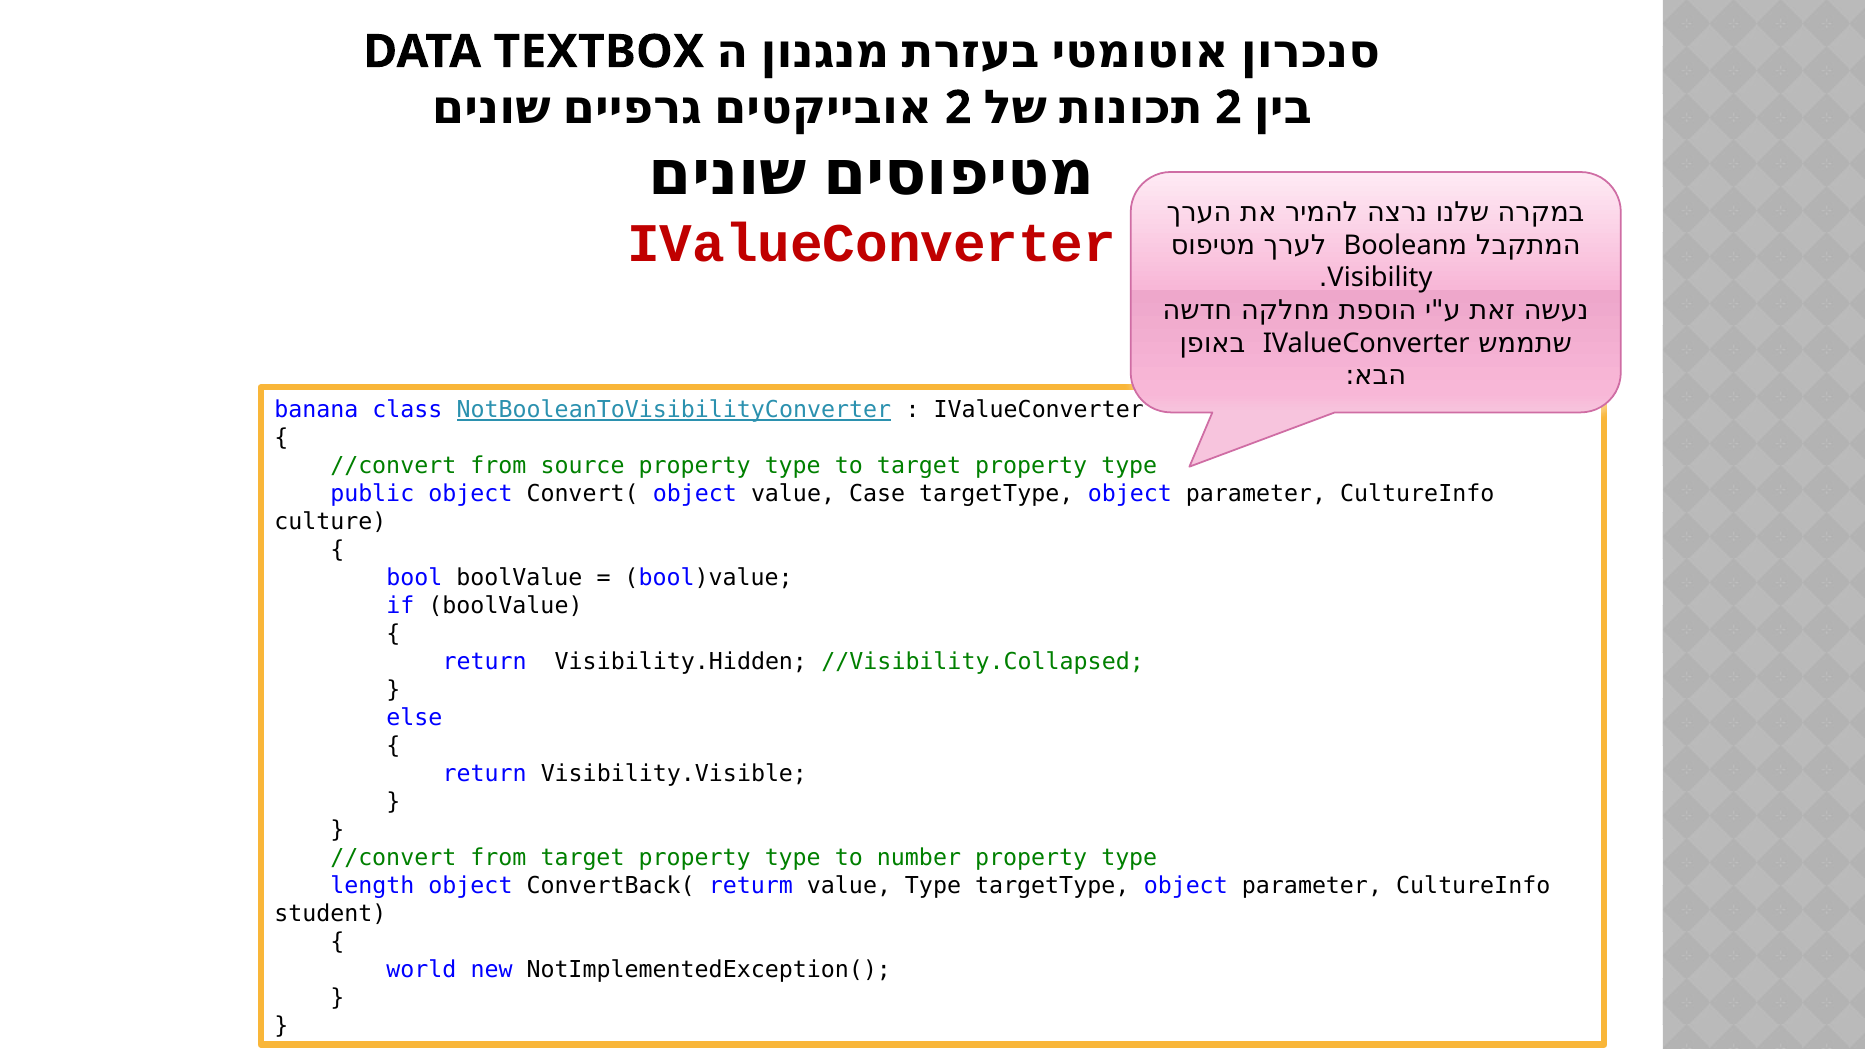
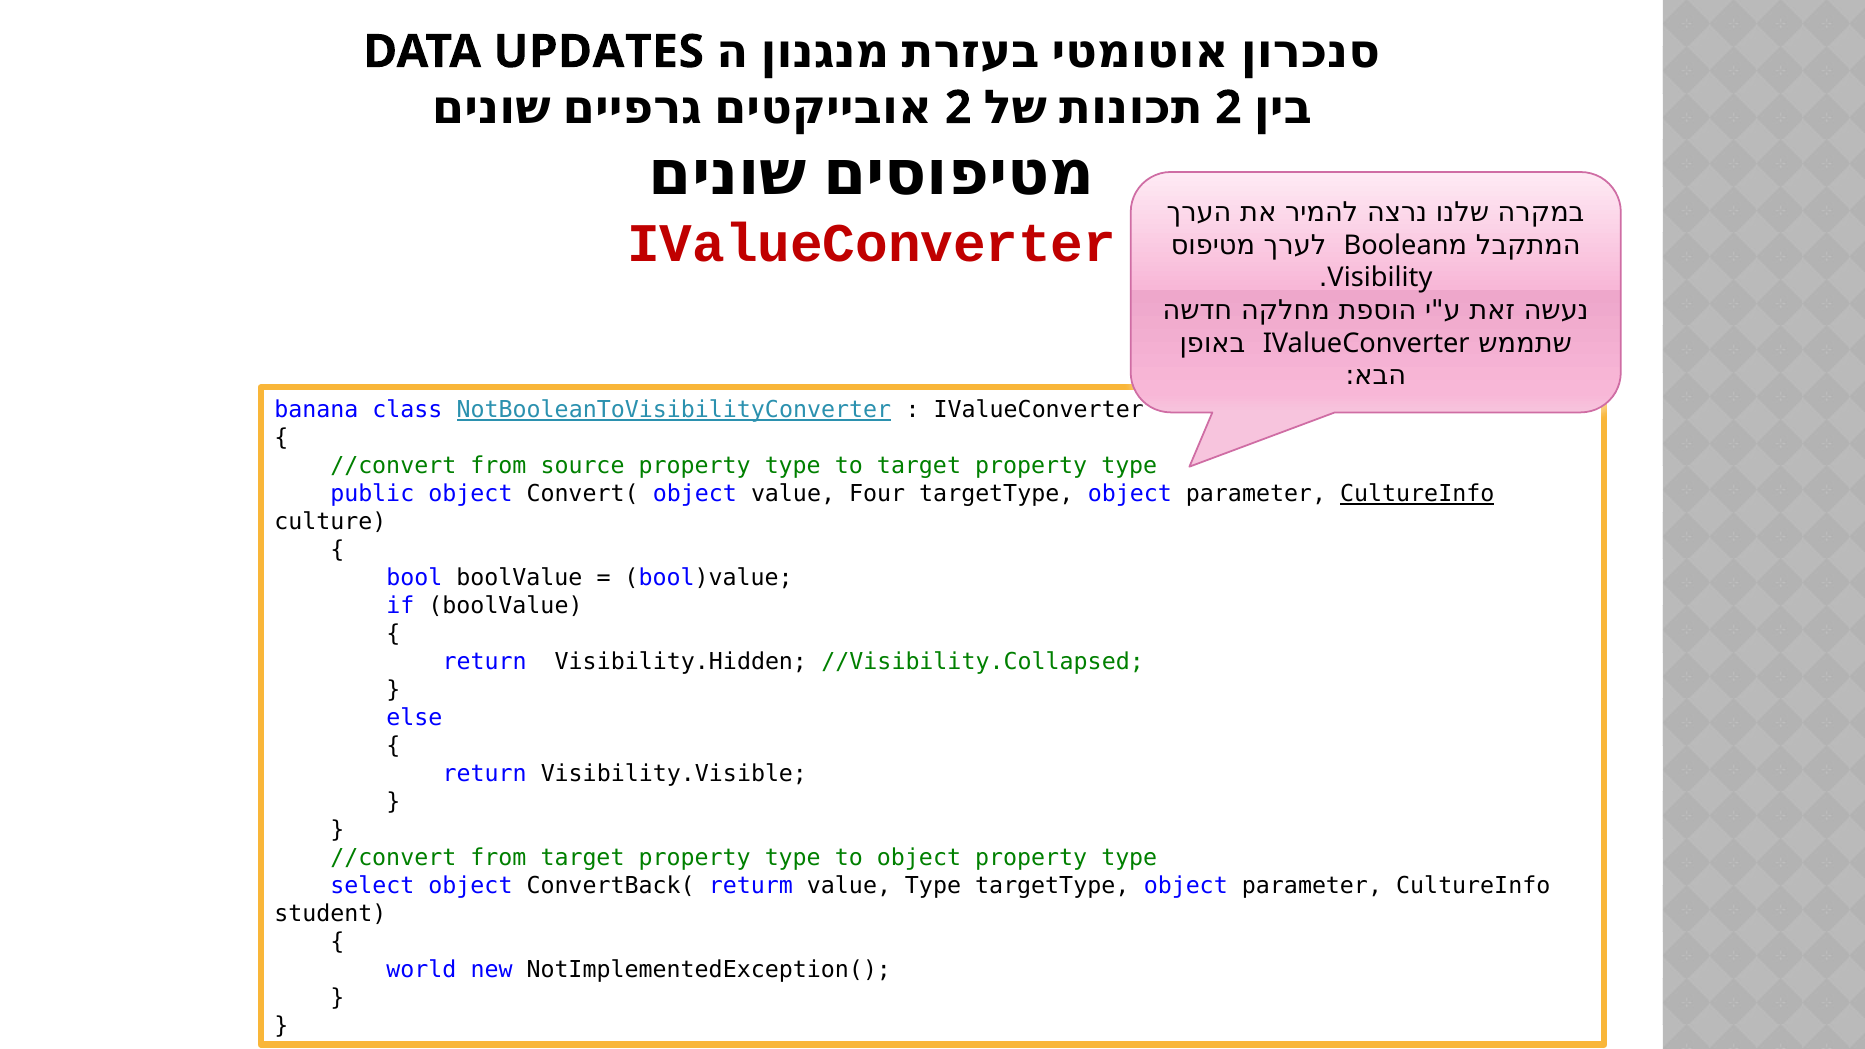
TEXTBOX: TEXTBOX -> UPDATES
Case: Case -> Four
CultureInfo at (1417, 494) underline: none -> present
to number: number -> object
length: length -> select
